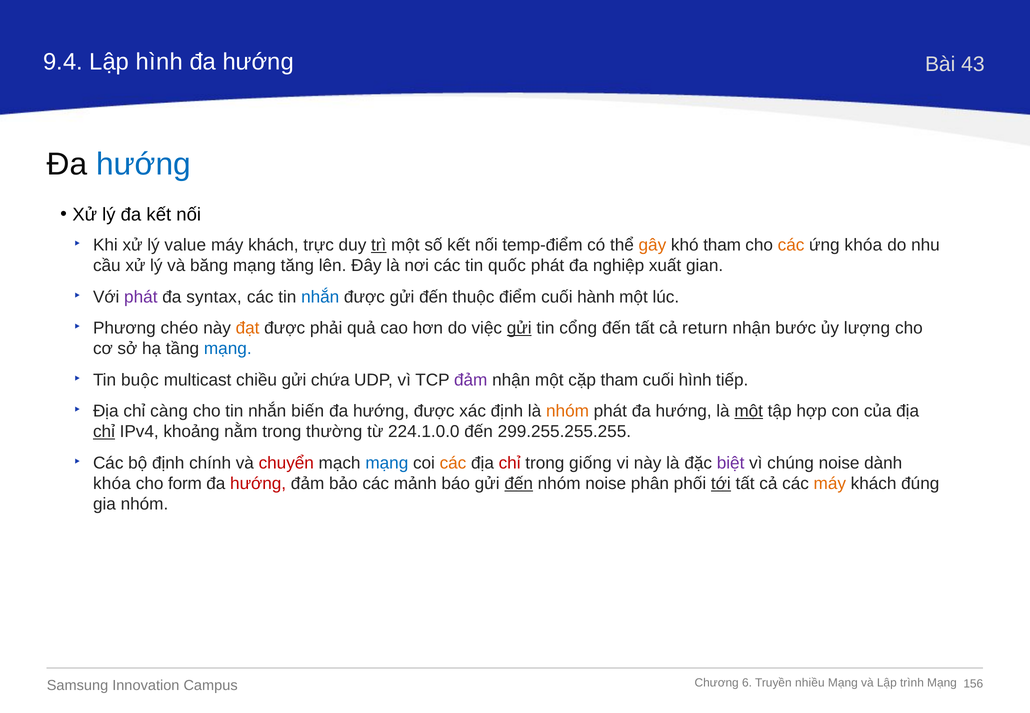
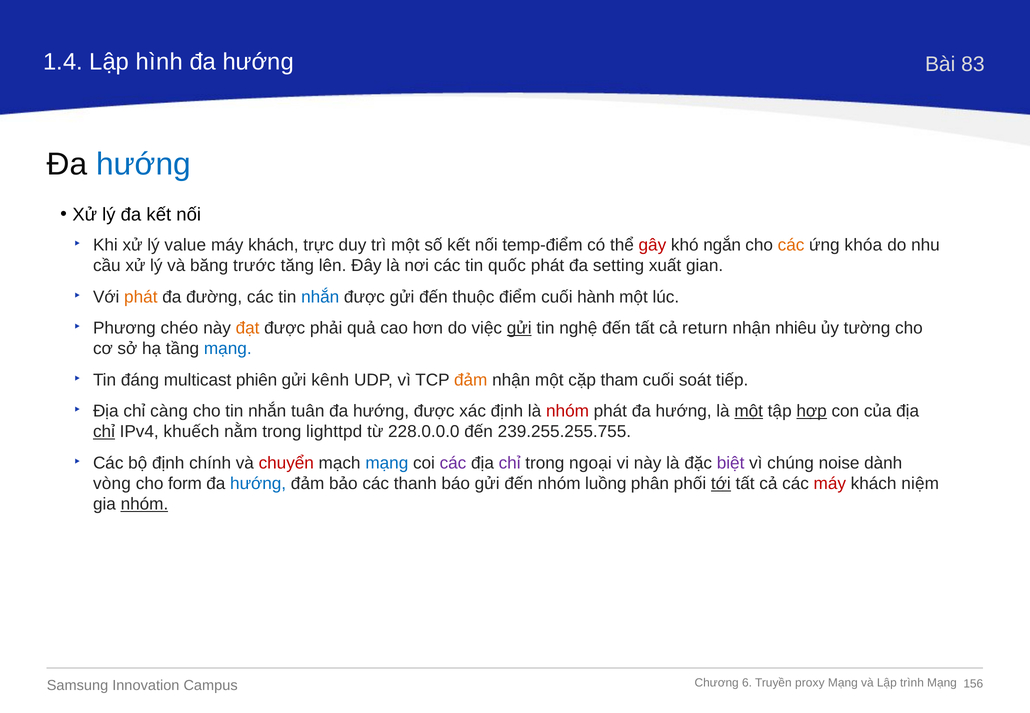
9.4: 9.4 -> 1.4
43: 43 -> 83
trì underline: present -> none
gây colour: orange -> red
khó tham: tham -> ngắn
băng mạng: mạng -> trước
nghiệp: nghiệp -> setting
phát at (141, 297) colour: purple -> orange
syntax: syntax -> đường
cổng: cổng -> nghệ
bước: bước -> nhiêu
lượng: lượng -> tường
buộc: buộc -> đáng
chiều: chiều -> phiên
chứa: chứa -> kênh
đảm at (471, 380) colour: purple -> orange
cuối hình: hình -> soát
biến: biến -> tuân
nhóm at (568, 411) colour: orange -> red
hợp underline: none -> present
khoảng: khoảng -> khuếch
thường: thường -> lighttpd
224.1.0.0: 224.1.0.0 -> 228.0.0.0
299.255.255.255: 299.255.255.255 -> 239.255.255.755
các at (453, 463) colour: orange -> purple
chỉ at (510, 463) colour: red -> purple
giống: giống -> ngoại
khóa at (112, 484): khóa -> vòng
hướng at (258, 484) colour: red -> blue
mảnh: mảnh -> thanh
đến at (519, 484) underline: present -> none
nhóm noise: noise -> luồng
máy at (830, 484) colour: orange -> red
đúng: đúng -> niệm
nhóm at (144, 504) underline: none -> present
nhiều: nhiều -> proxy
